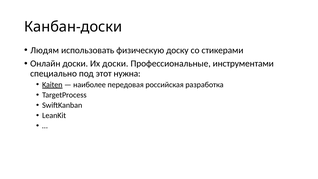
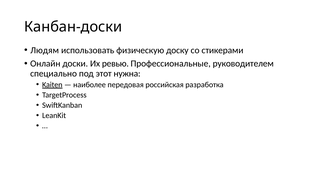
Их доски: доски -> ревью
инструментами: инструментами -> руководителем
